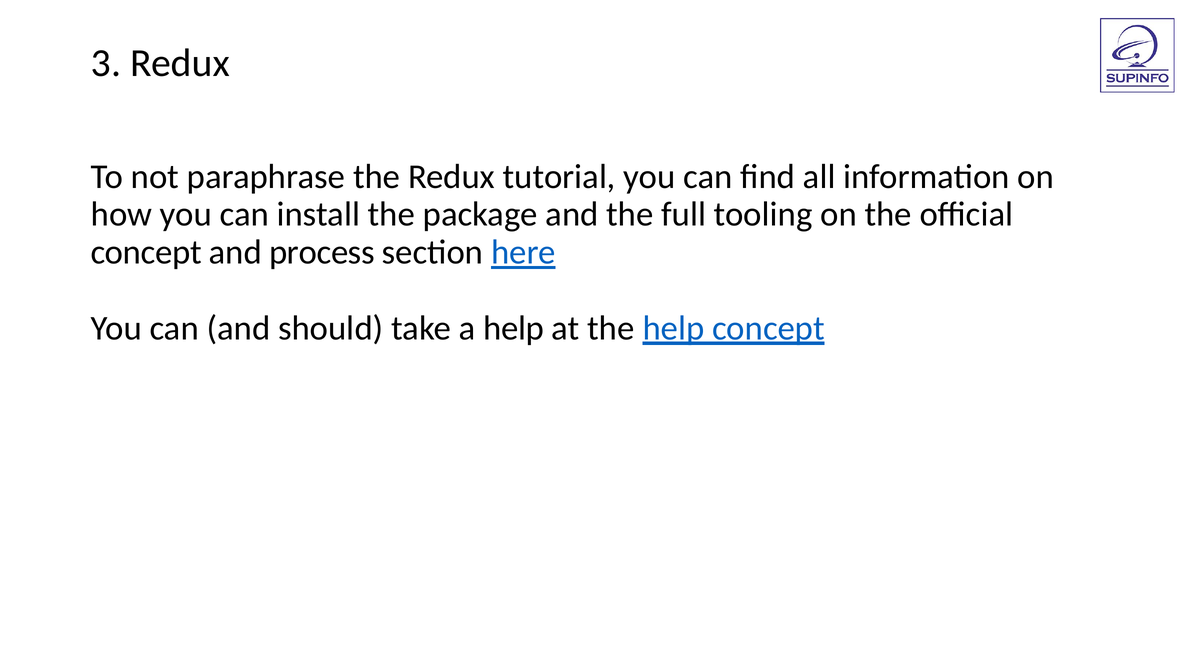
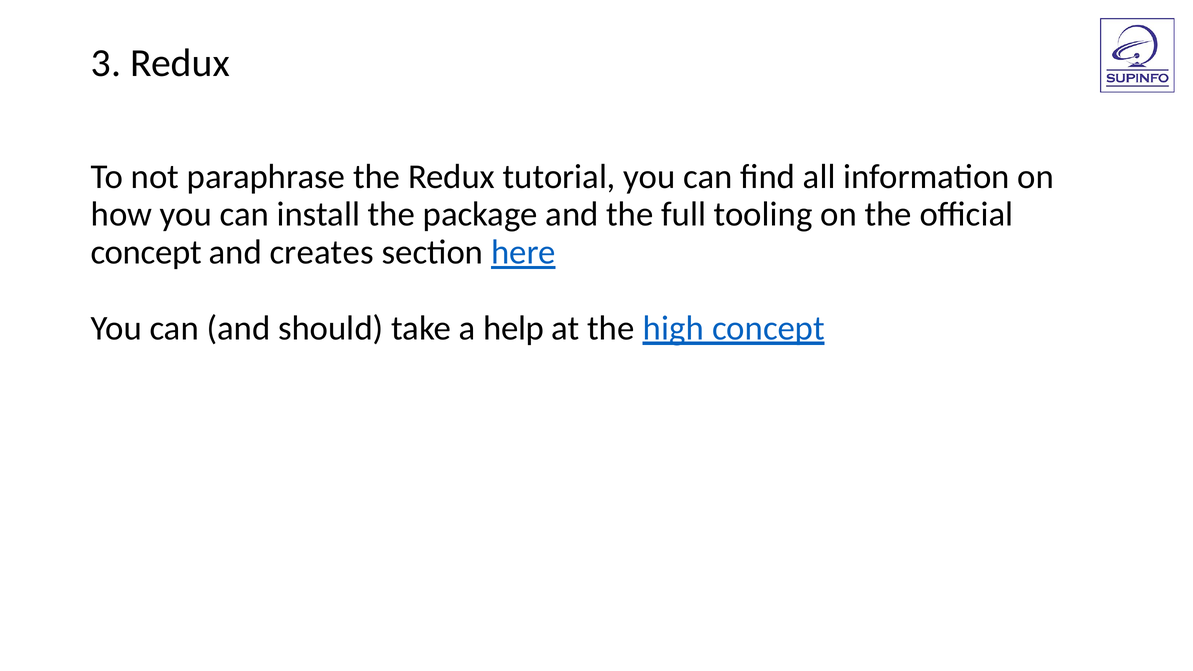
process: process -> creates
the help: help -> high
